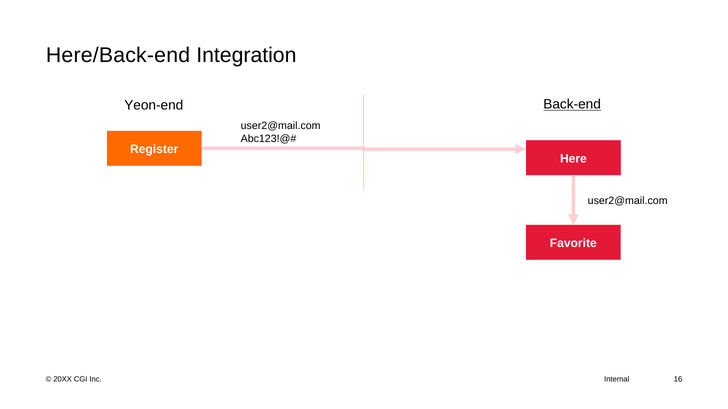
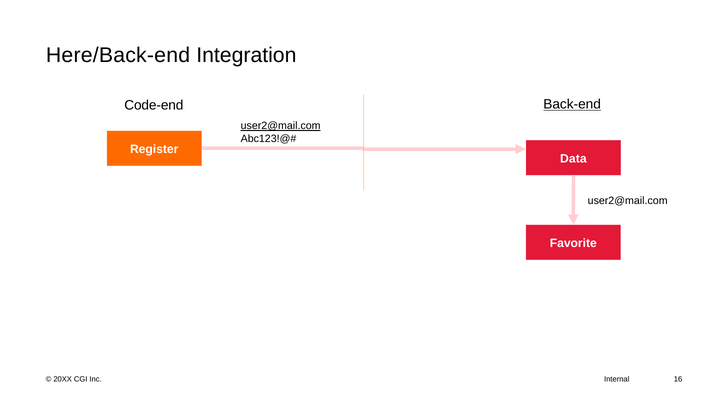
Yeon-end: Yeon-end -> Code-end
user2@mail.com at (281, 126) underline: none -> present
Here: Here -> Data
